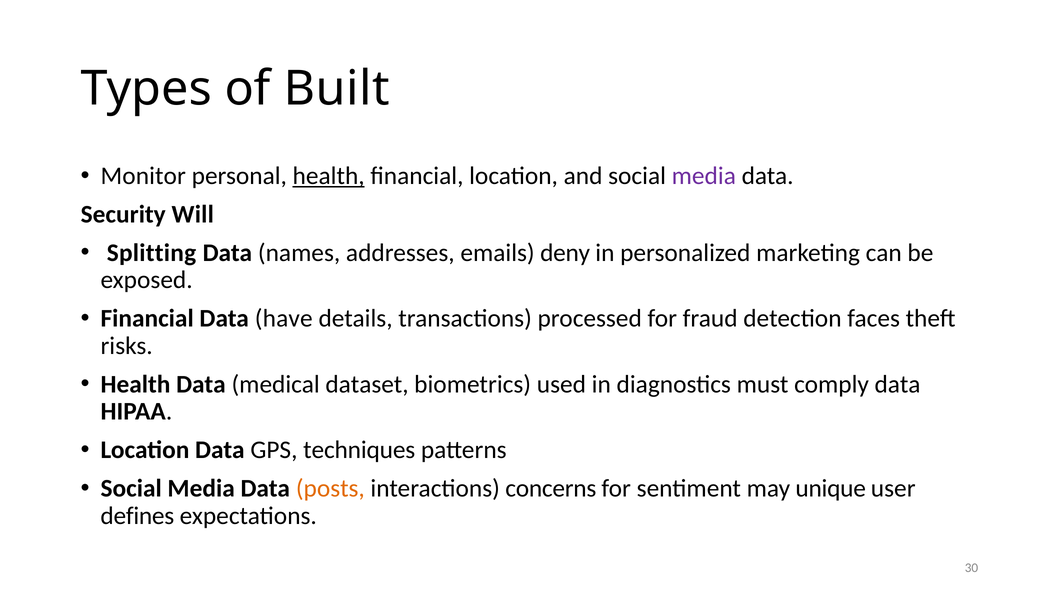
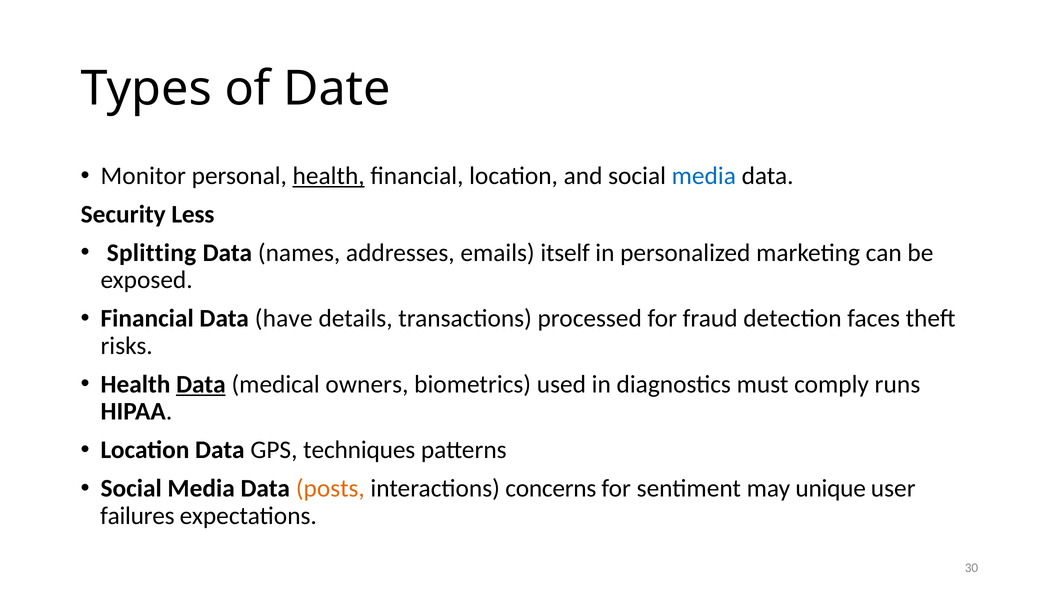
Built: Built -> Date
media at (704, 176) colour: purple -> blue
Will: Will -> Less
deny: deny -> itself
Data at (201, 385) underline: none -> present
dataset: dataset -> owners
comply data: data -> runs
defines: defines -> failures
